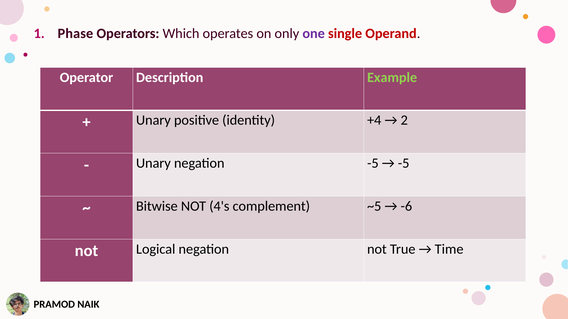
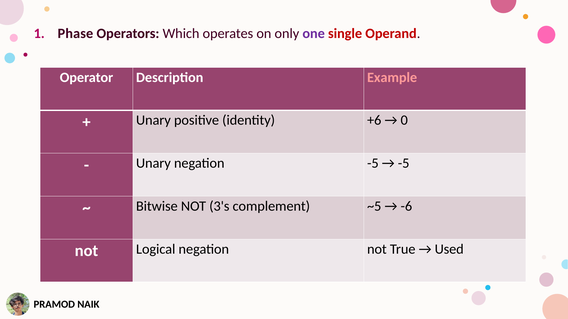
Example colour: light green -> pink
+4: +4 -> +6
2: 2 -> 0
4's: 4's -> 3's
Time: Time -> Used
